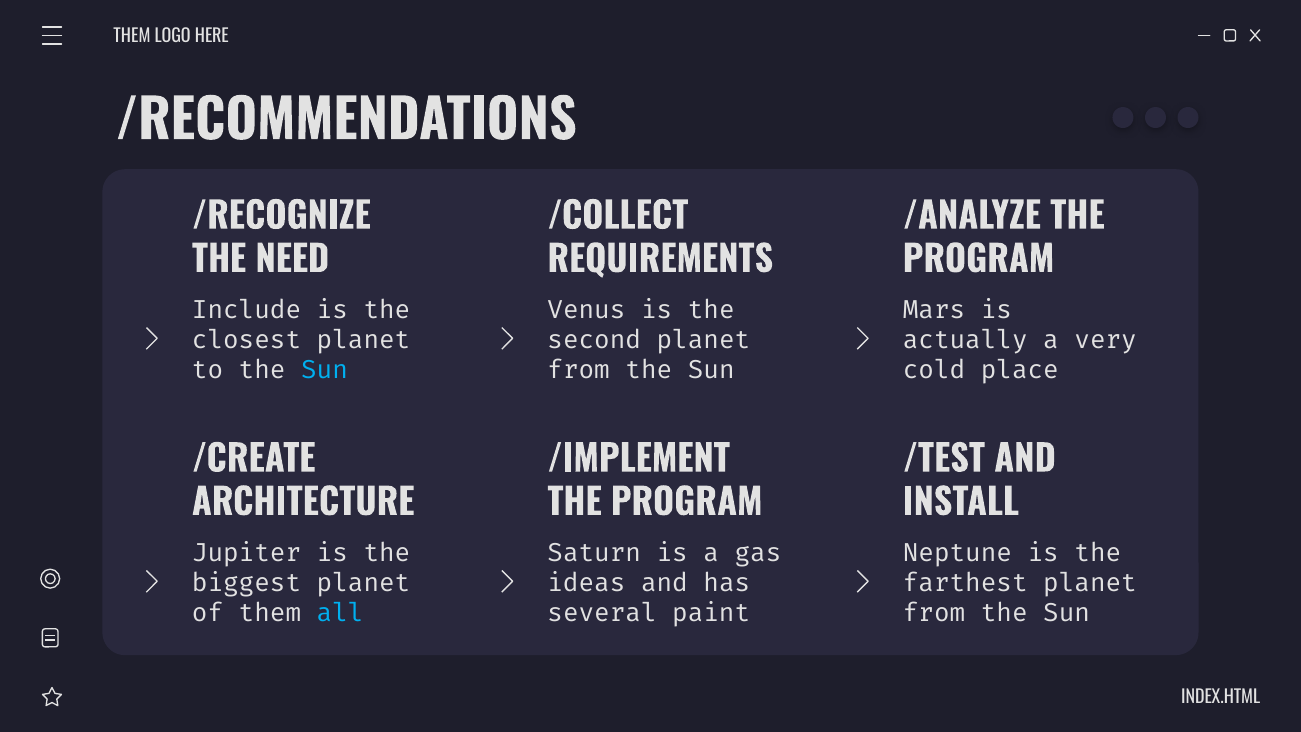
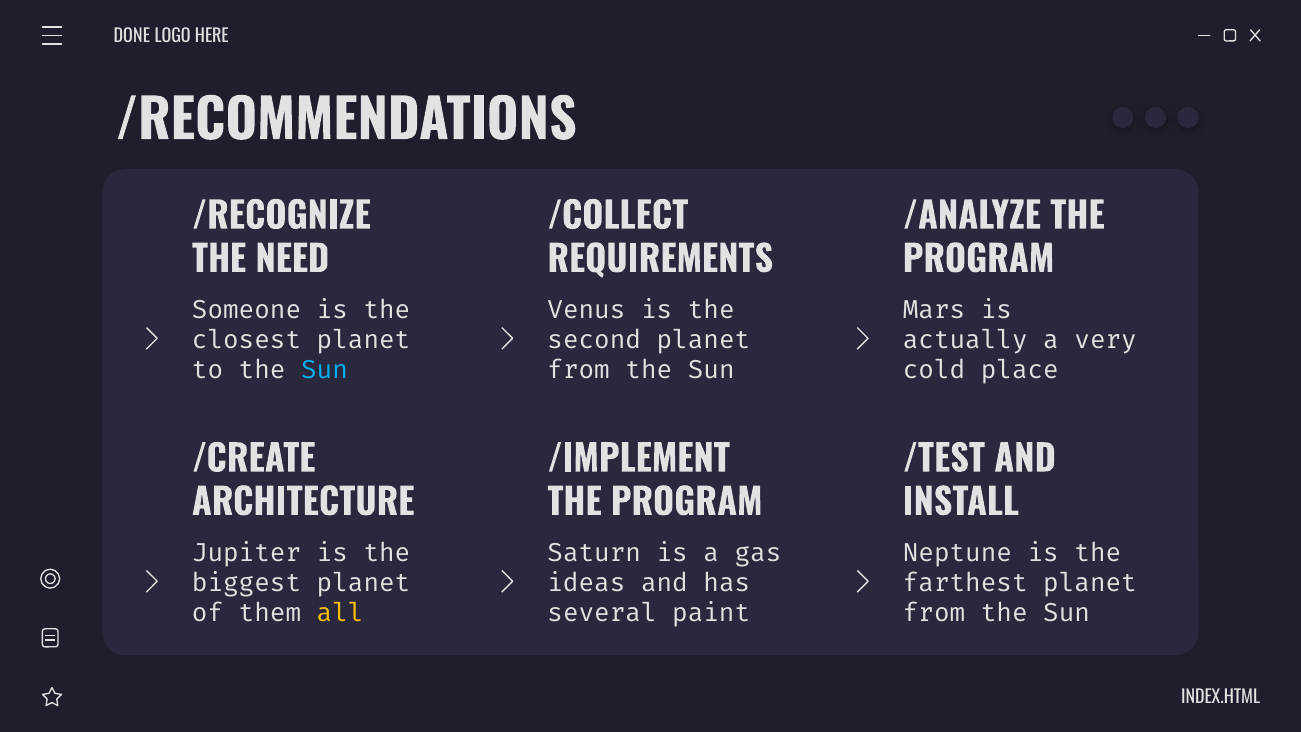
THEM at (132, 37): THEM -> DONE
Include: Include -> Someone
all colour: light blue -> yellow
